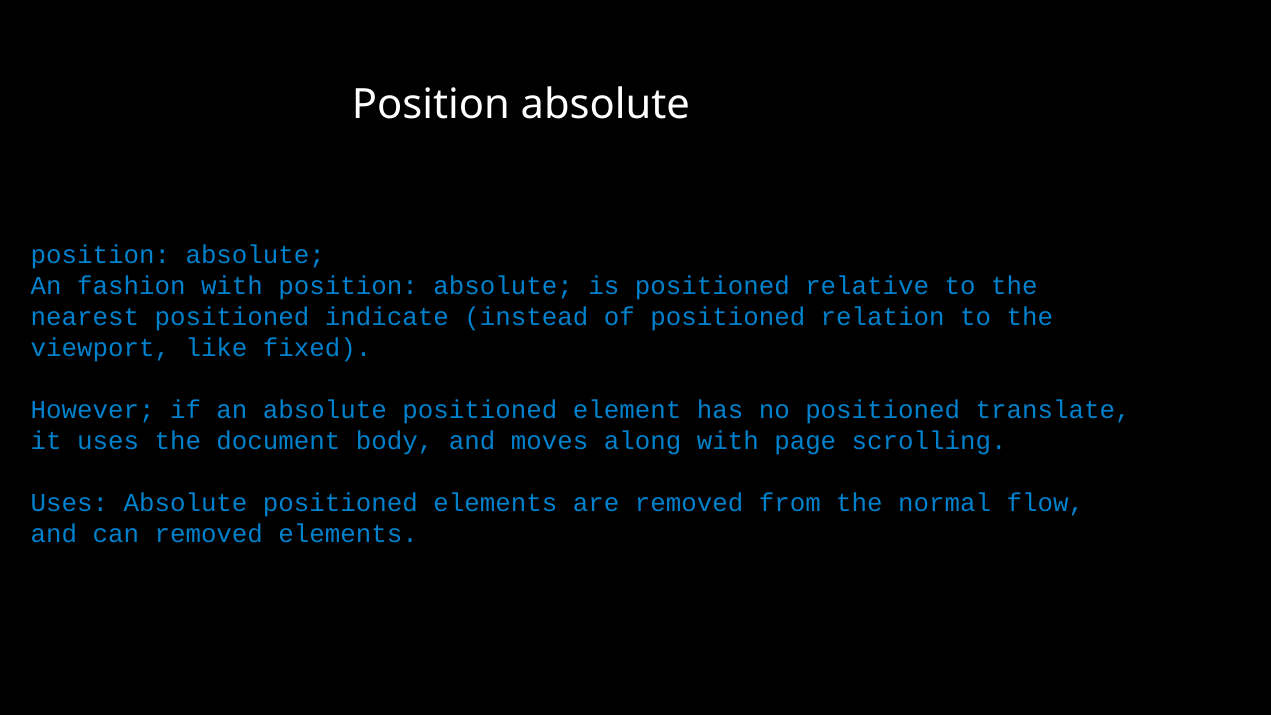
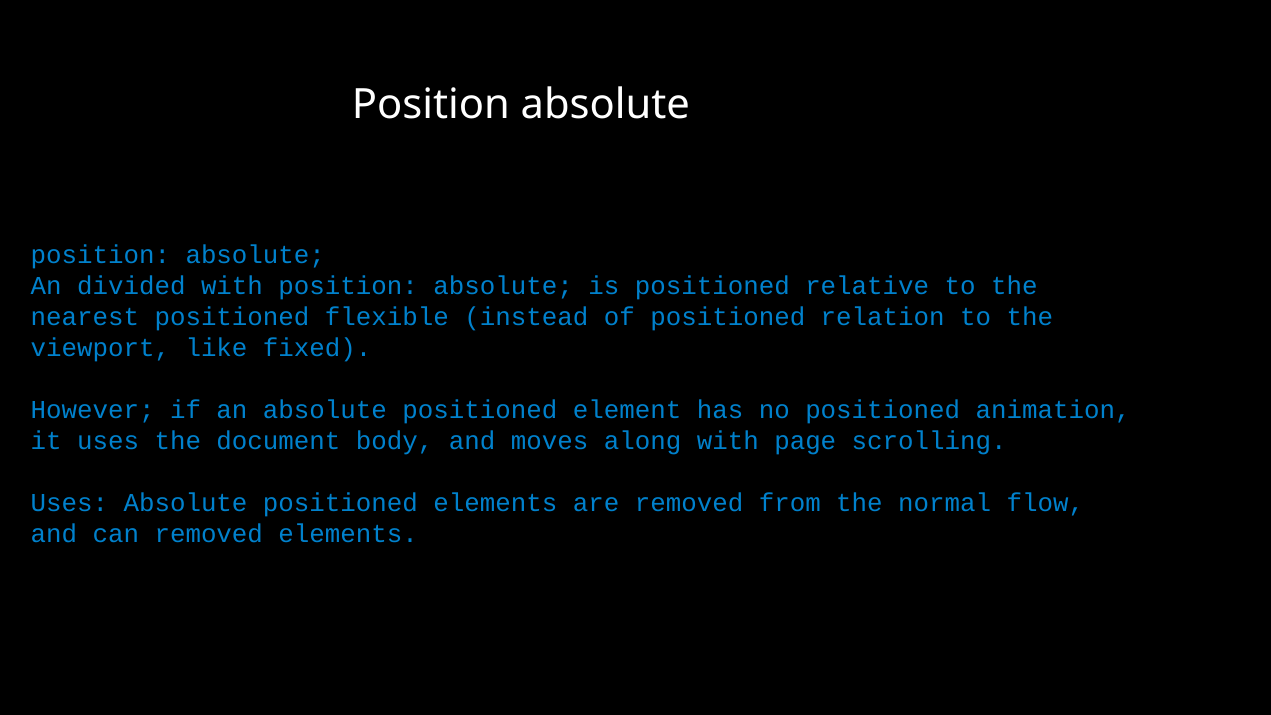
fashion: fashion -> divided
indicate: indicate -> flexible
translate: translate -> animation
